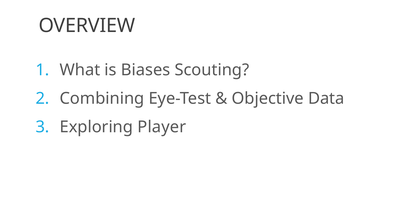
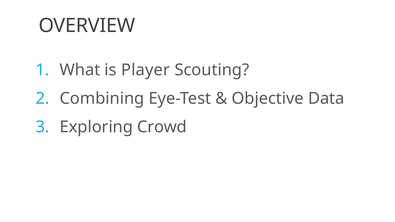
Biases: Biases -> Player
Player: Player -> Crowd
